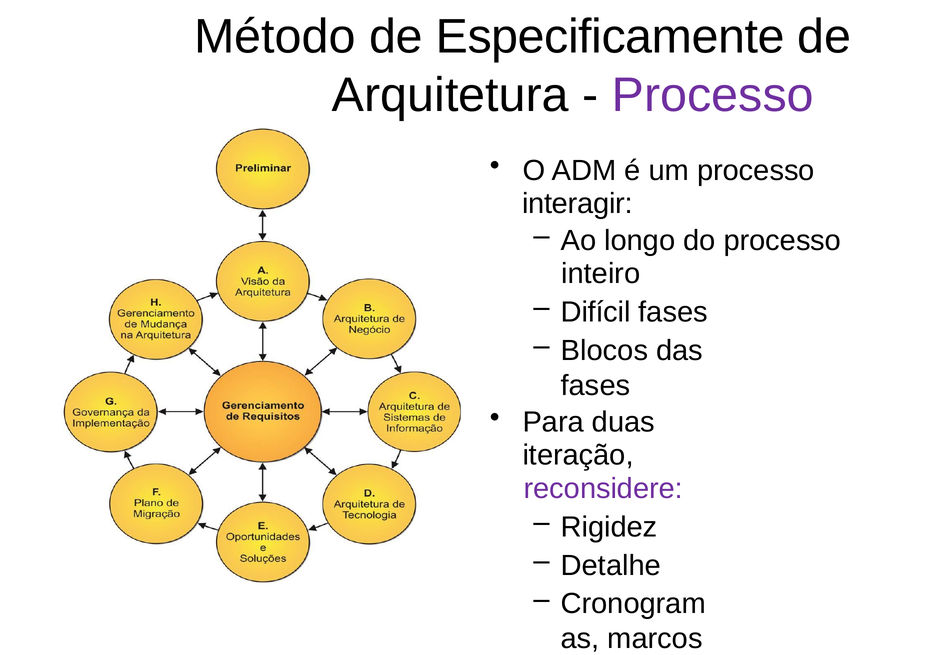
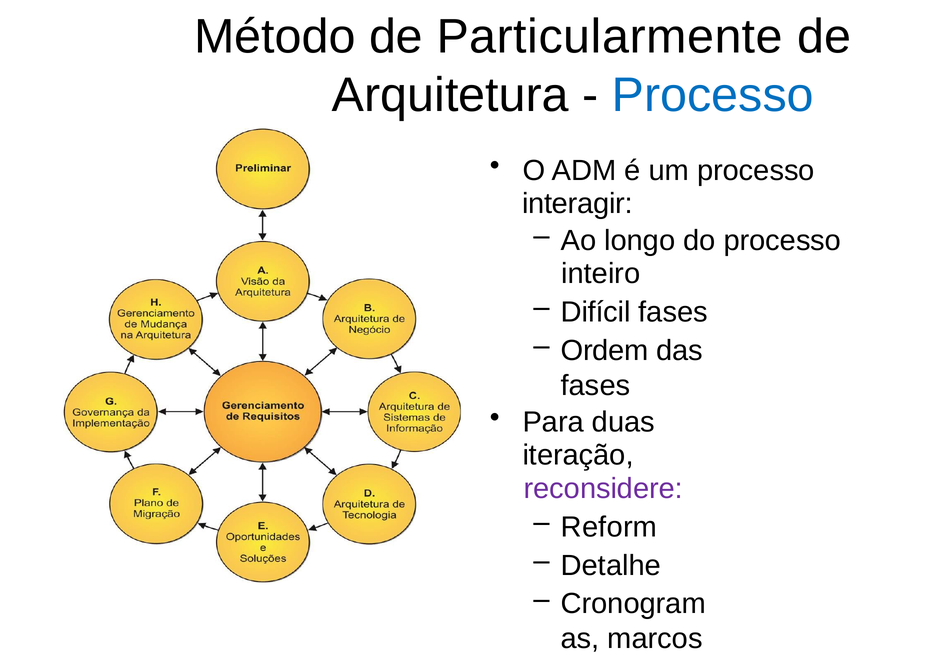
Especificamente: Especificamente -> Particularmente
Processo at (713, 95) colour: purple -> blue
Blocos: Blocos -> Ordem
Rigidez: Rigidez -> Reform
